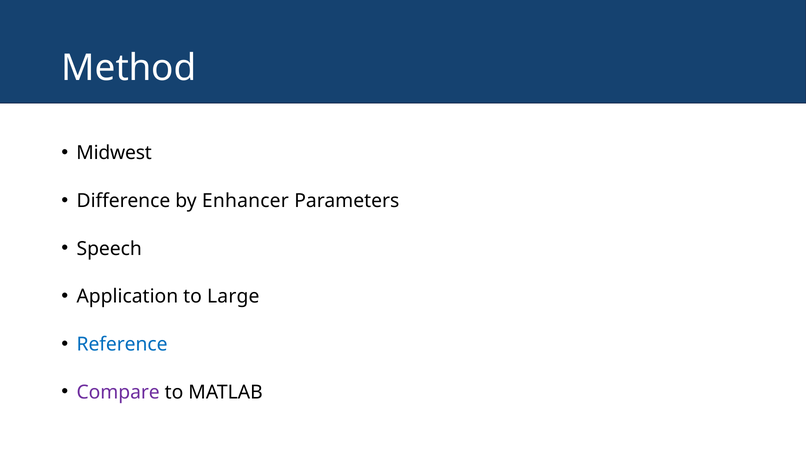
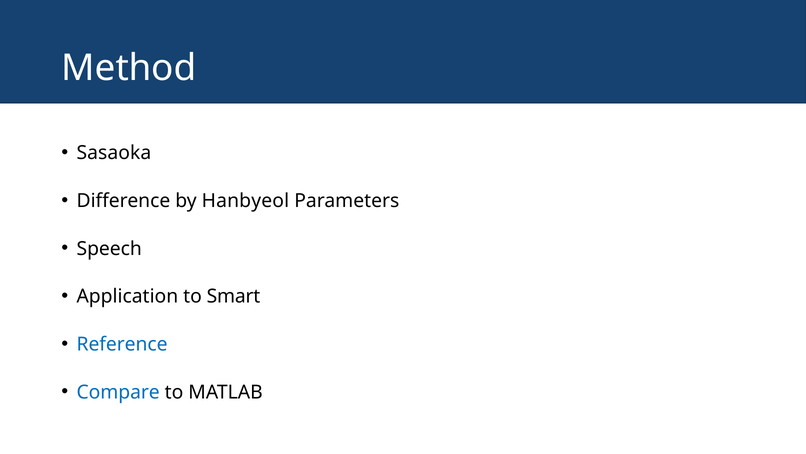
Midwest: Midwest -> Sasaoka
Enhancer: Enhancer -> Hanbyeol
Large: Large -> Smart
Compare colour: purple -> blue
